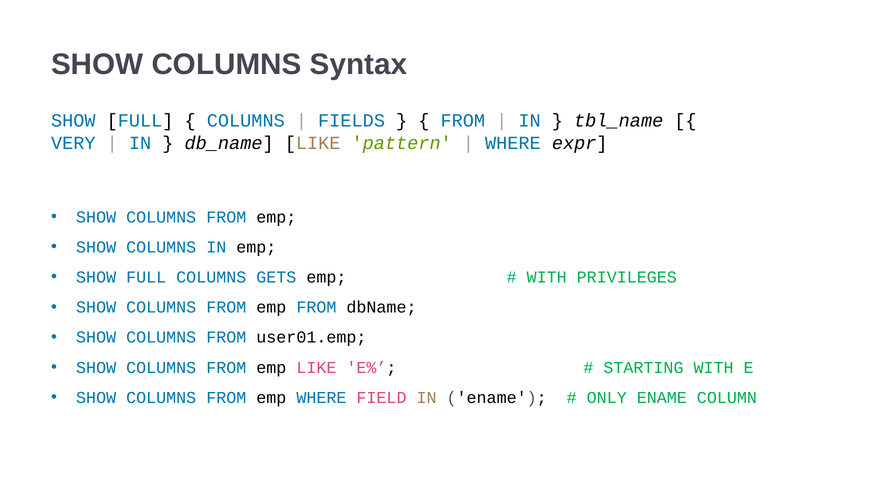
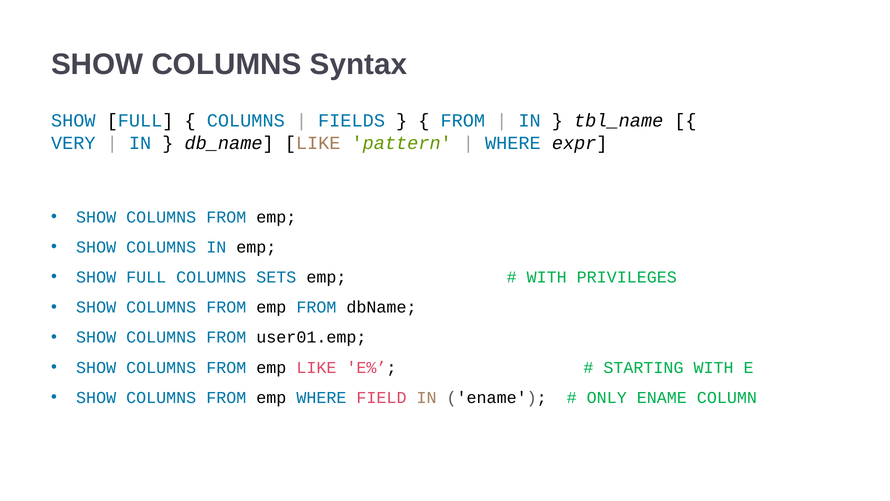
GETS: GETS -> SETS
